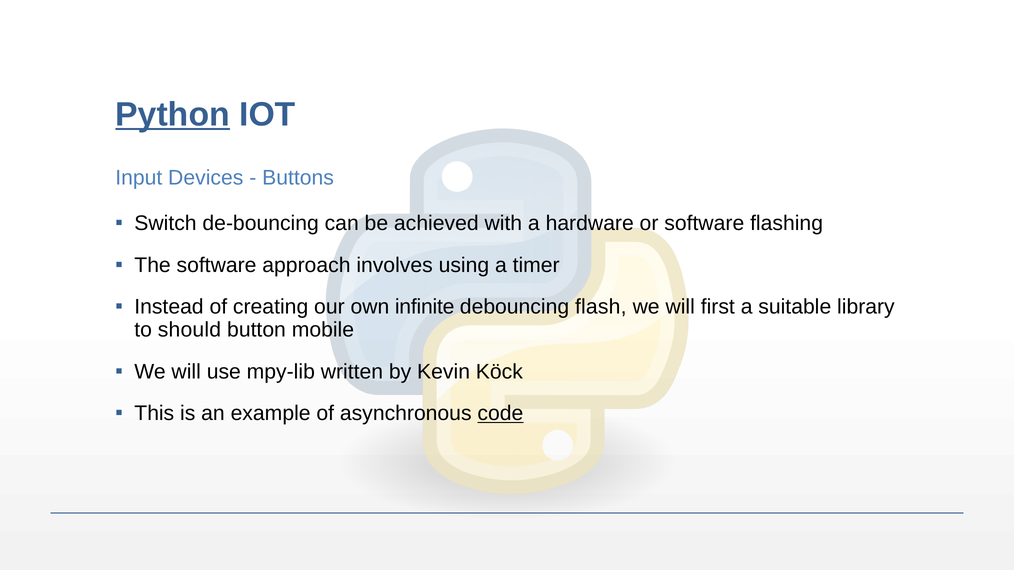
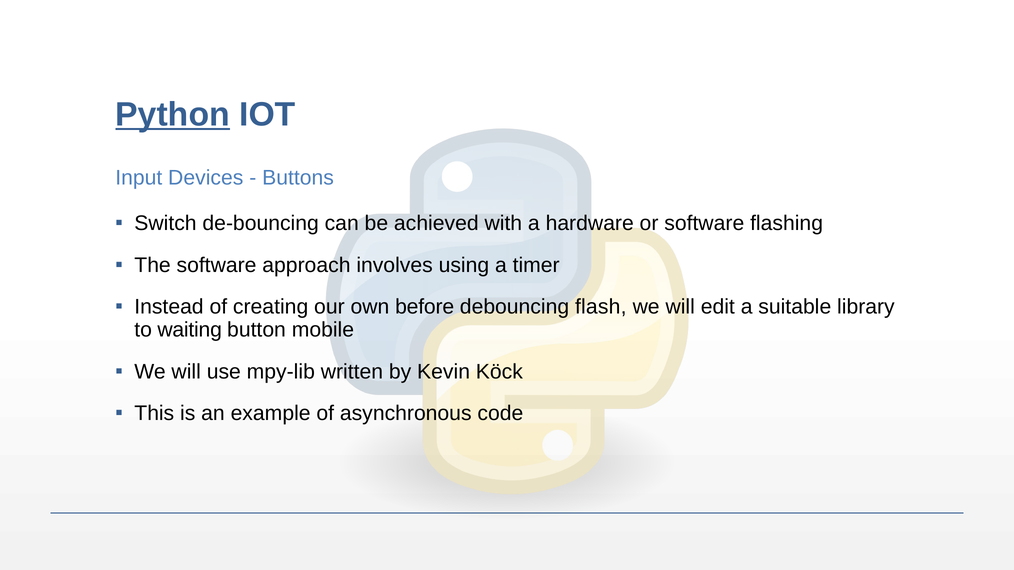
infinite: infinite -> before
first: first -> edit
should: should -> waiting
code underline: present -> none
